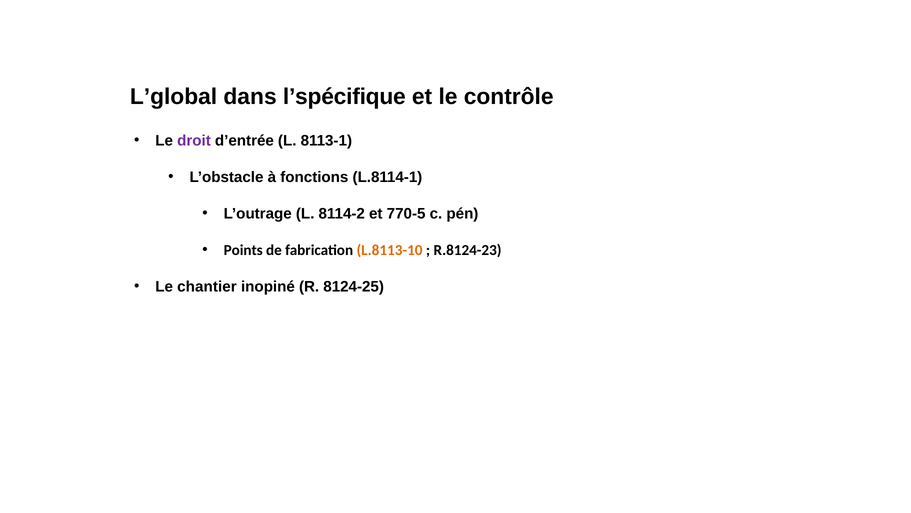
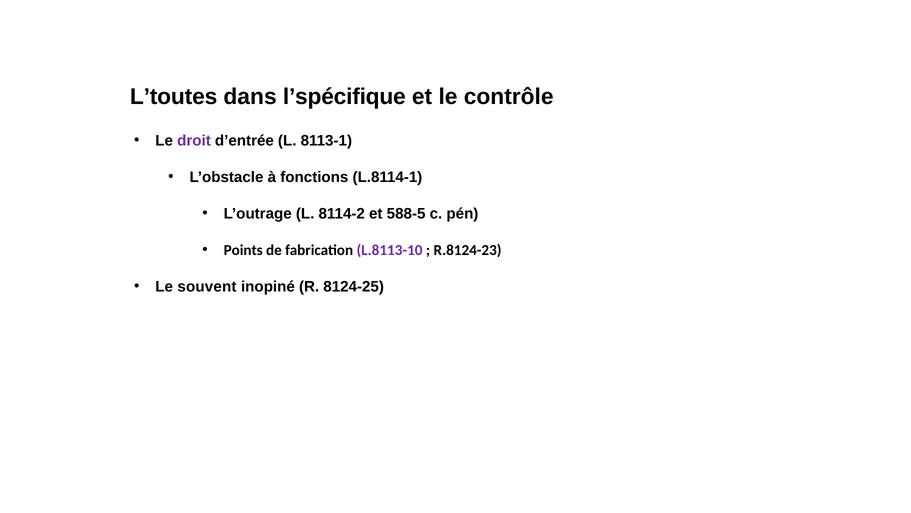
L’global: L’global -> L’toutes
770-5: 770-5 -> 588-5
L.8113-10 colour: orange -> purple
chantier: chantier -> souvent
